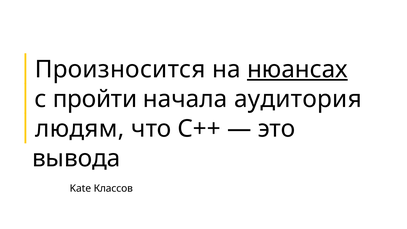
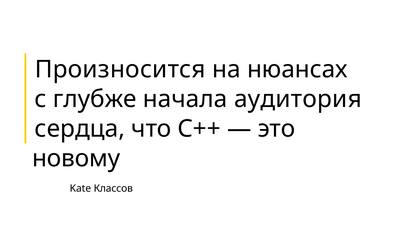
нюансах underline: present -> none
пройти: пройти -> глубже
людям: людям -> сердца
вывода: вывода -> новому
